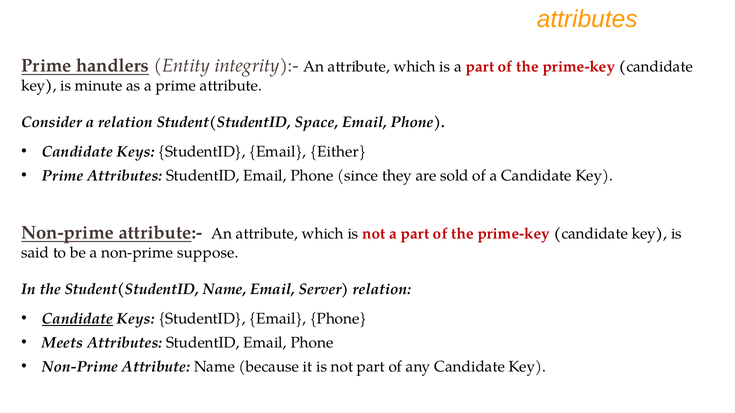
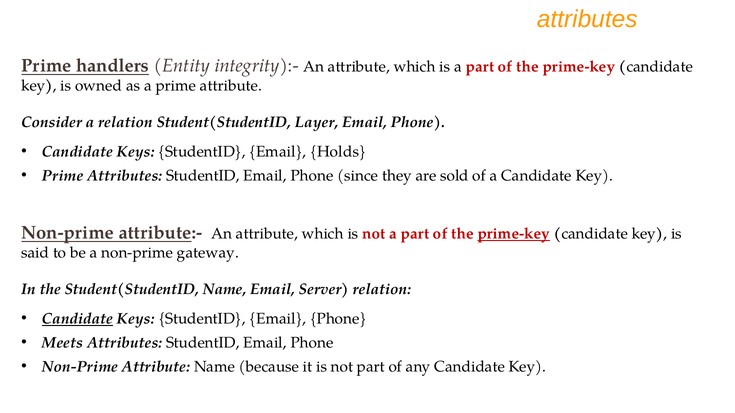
minute: minute -> owned
Space: Space -> Layer
Either: Either -> Holds
prime-key at (514, 234) underline: none -> present
suppose: suppose -> gateway
